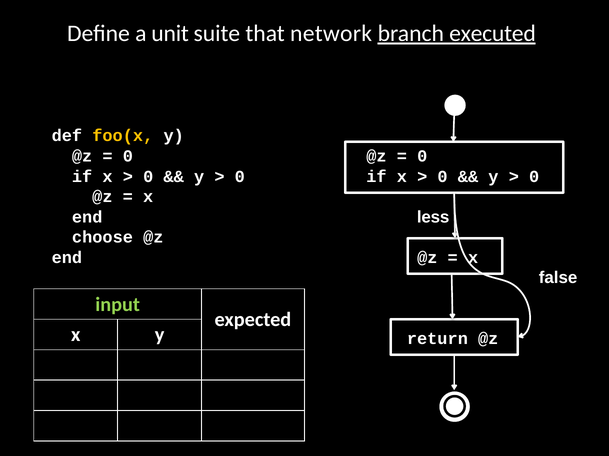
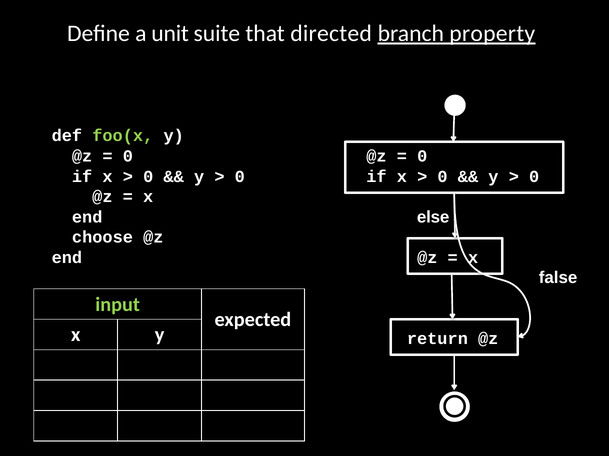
network: network -> directed
executed: executed -> property
foo(x colour: yellow -> light green
less: less -> else
